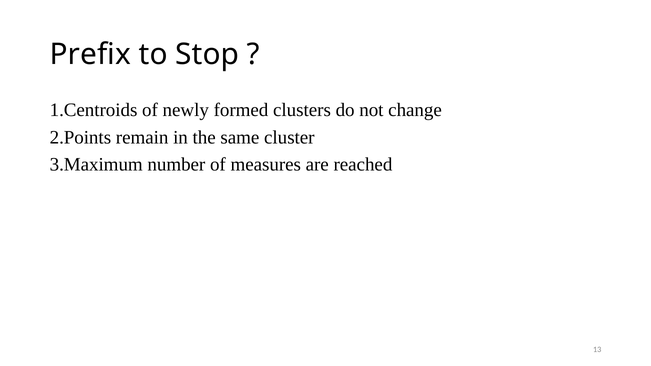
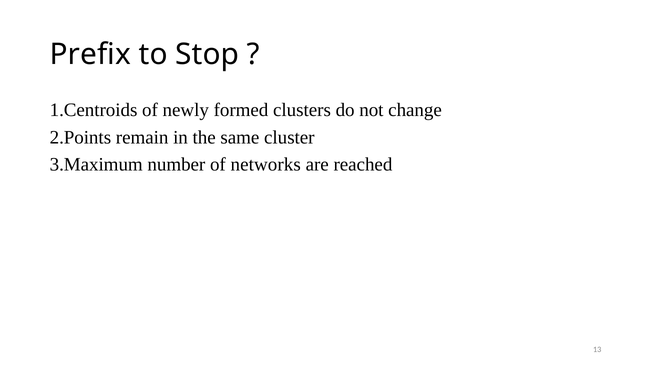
measures: measures -> networks
